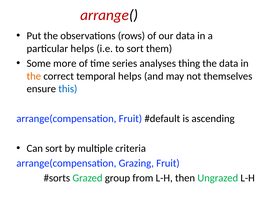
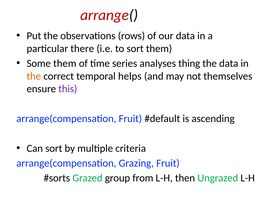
particular helps: helps -> there
Some more: more -> them
this colour: blue -> purple
